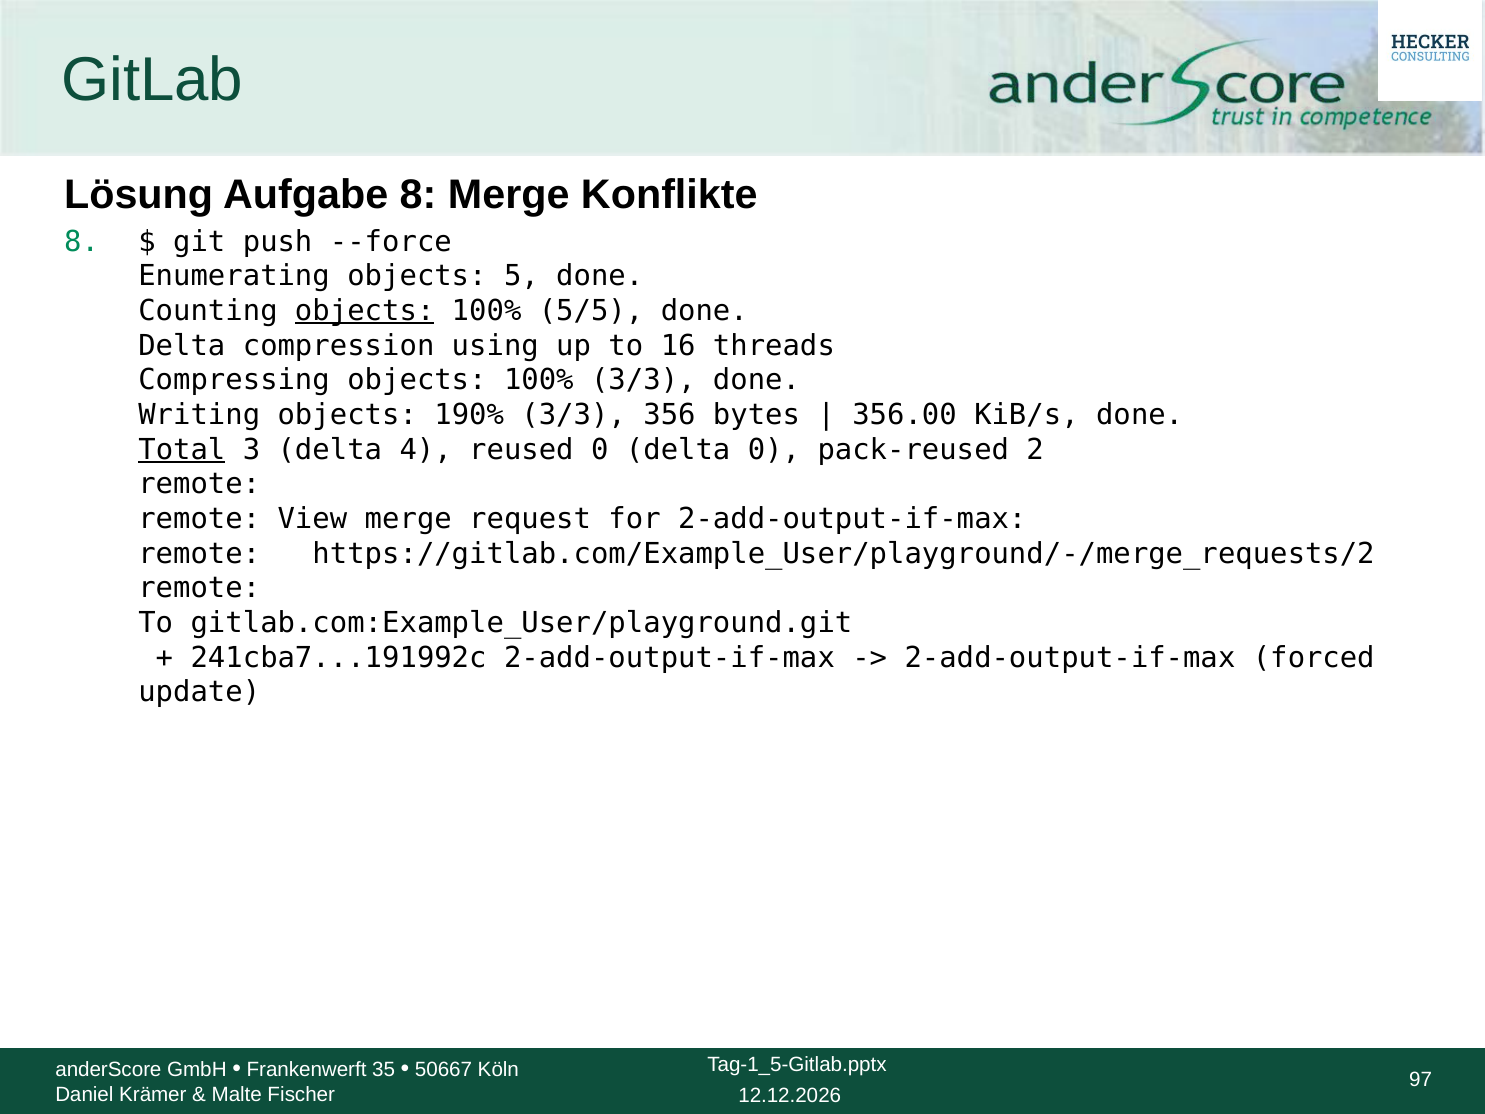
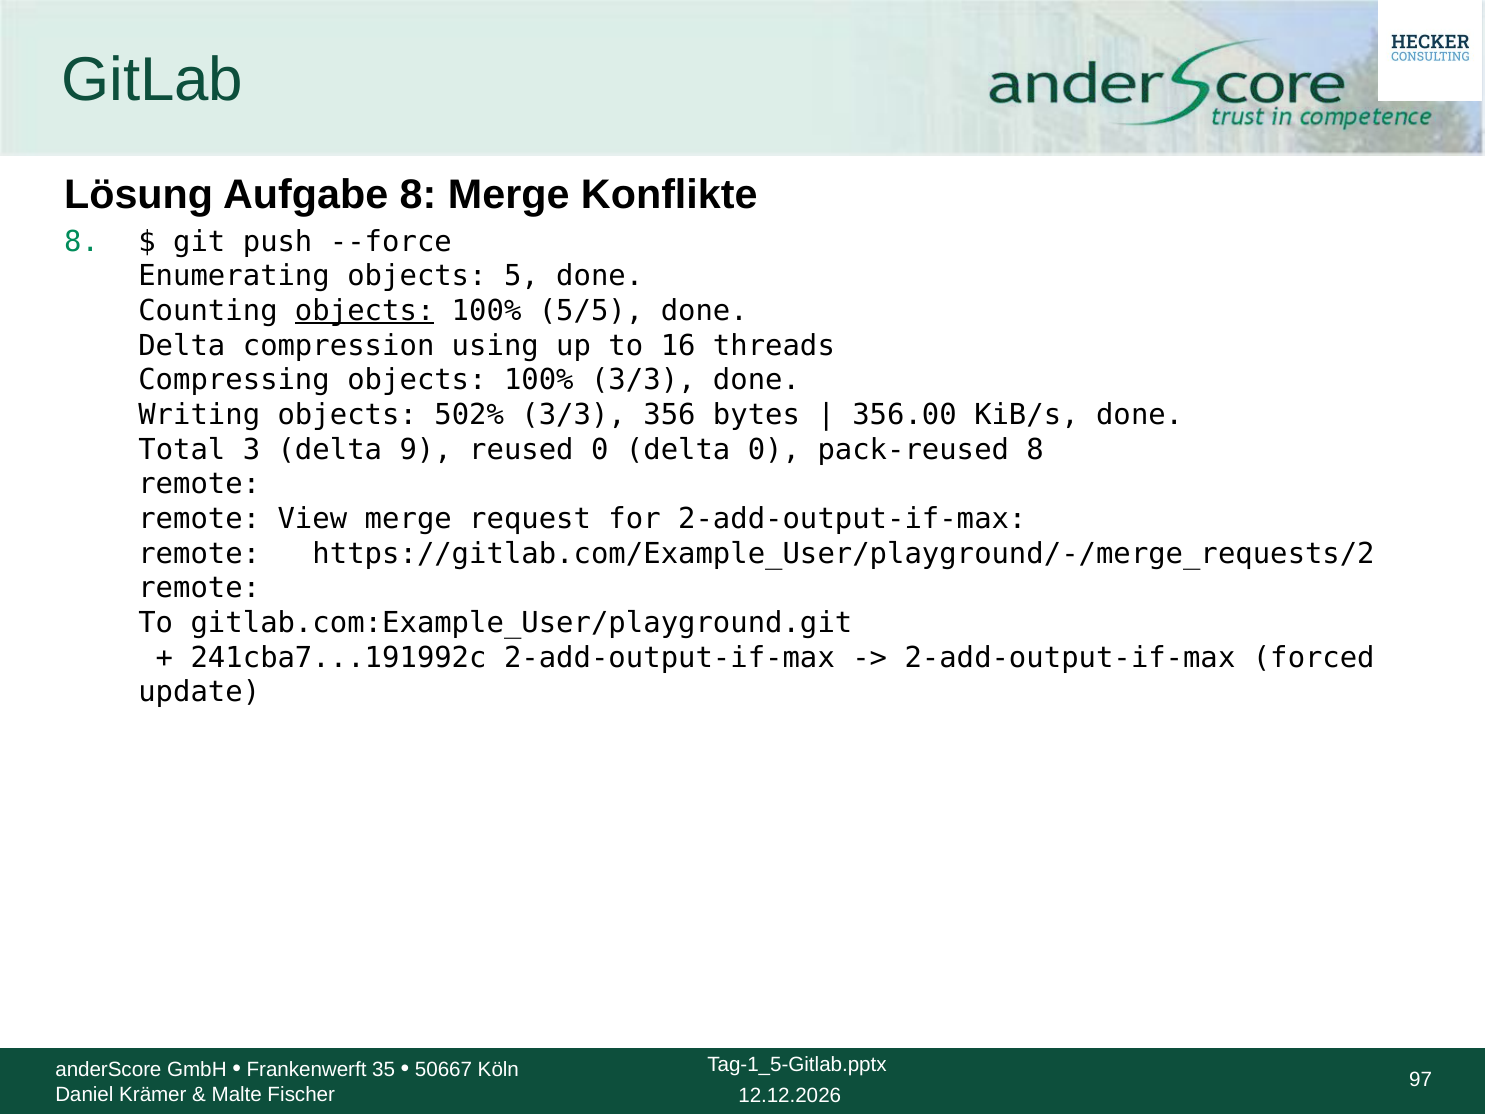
190%: 190% -> 502%
Total underline: present -> none
4: 4 -> 9
pack-reused 2: 2 -> 8
